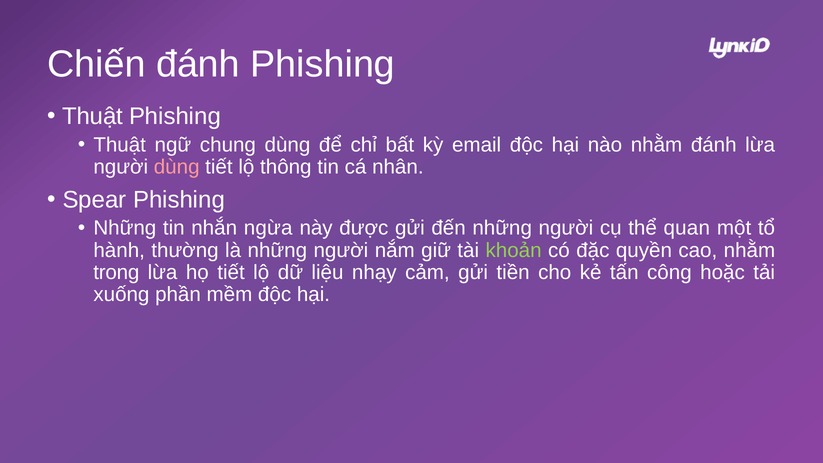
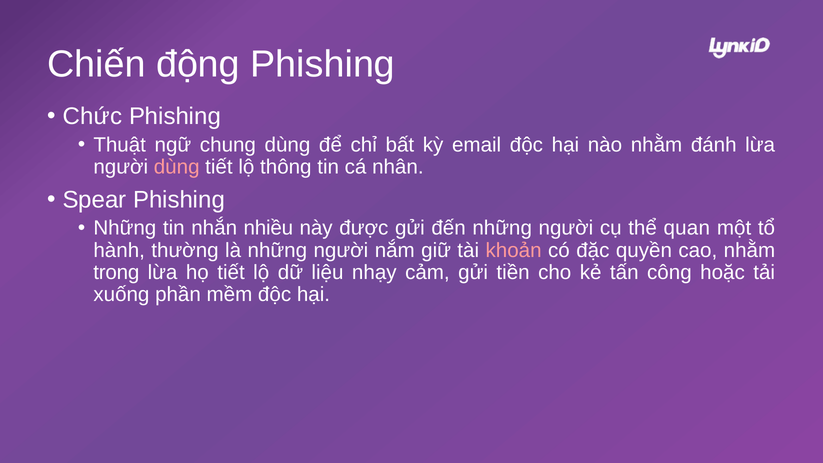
Chiến đánh: đánh -> động
Thuật at (93, 116): Thuật -> Chức
ngừa: ngừa -> nhiều
khoản colour: light green -> pink
